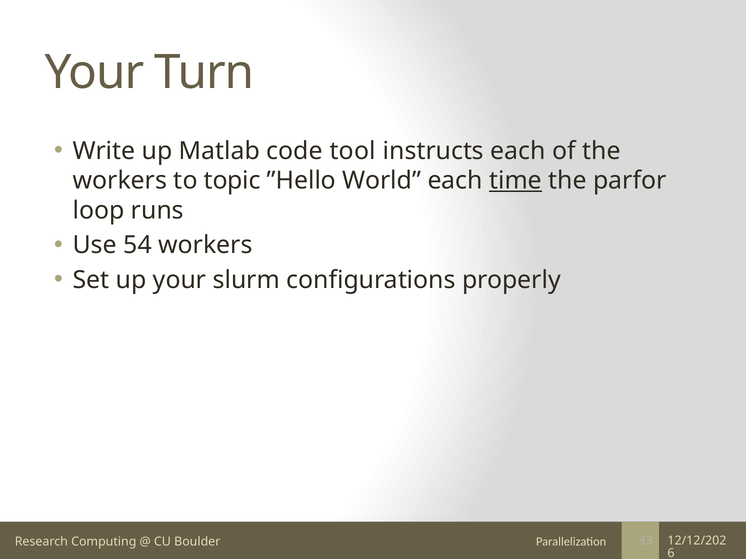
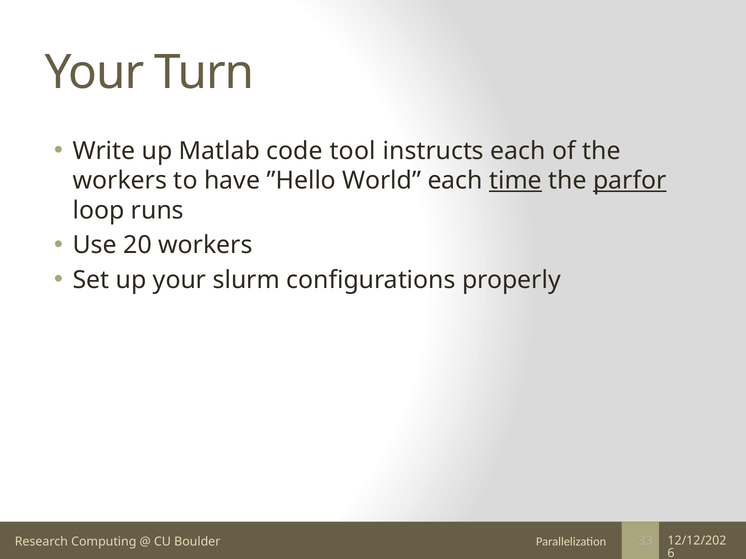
topic: topic -> have
parfor underline: none -> present
54: 54 -> 20
